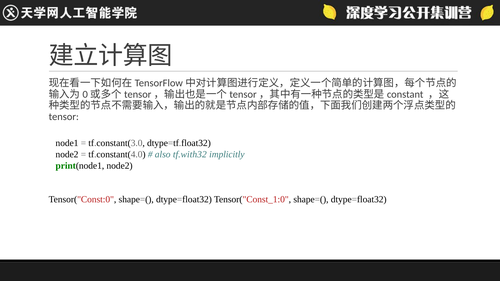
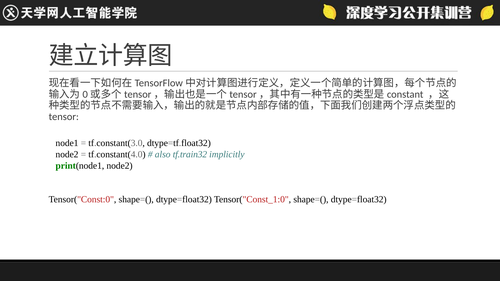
tf.with32: tf.with32 -> tf.train32
